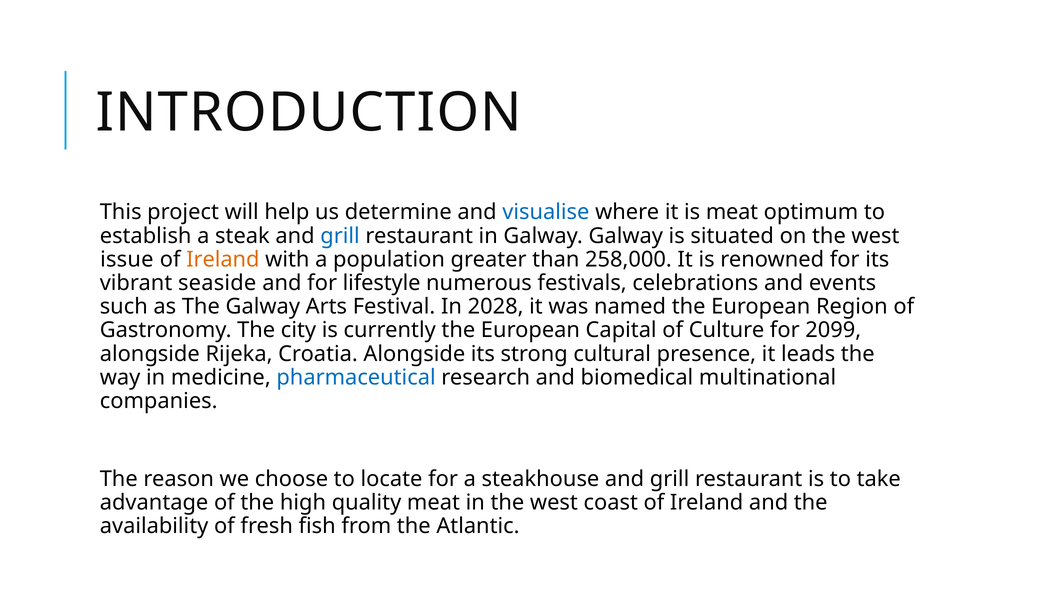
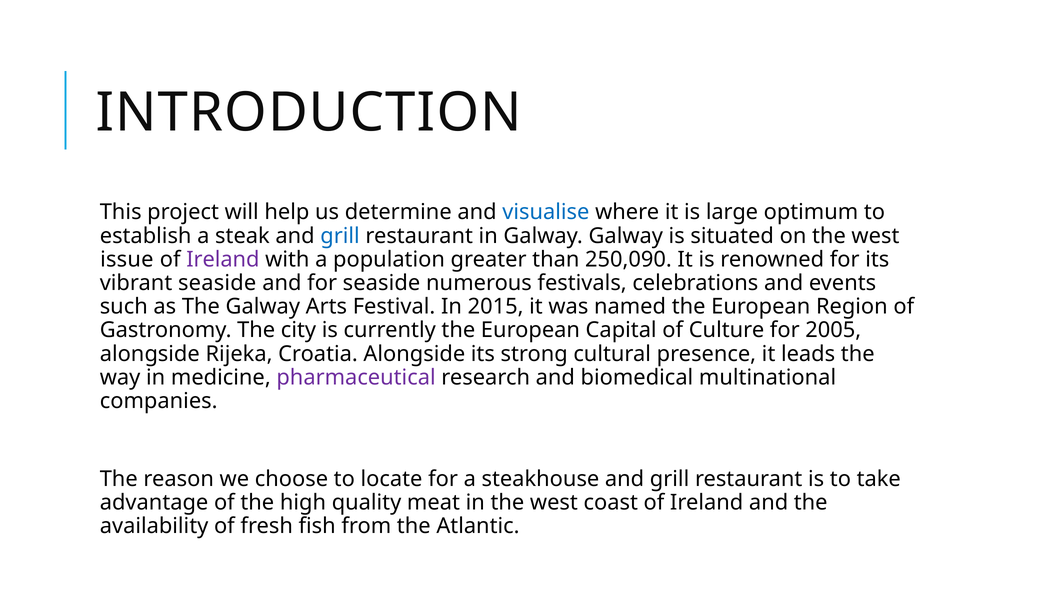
is meat: meat -> large
Ireland at (223, 259) colour: orange -> purple
258,000: 258,000 -> 250,090
for lifestyle: lifestyle -> seaside
2028: 2028 -> 2015
2099: 2099 -> 2005
pharmaceutical colour: blue -> purple
